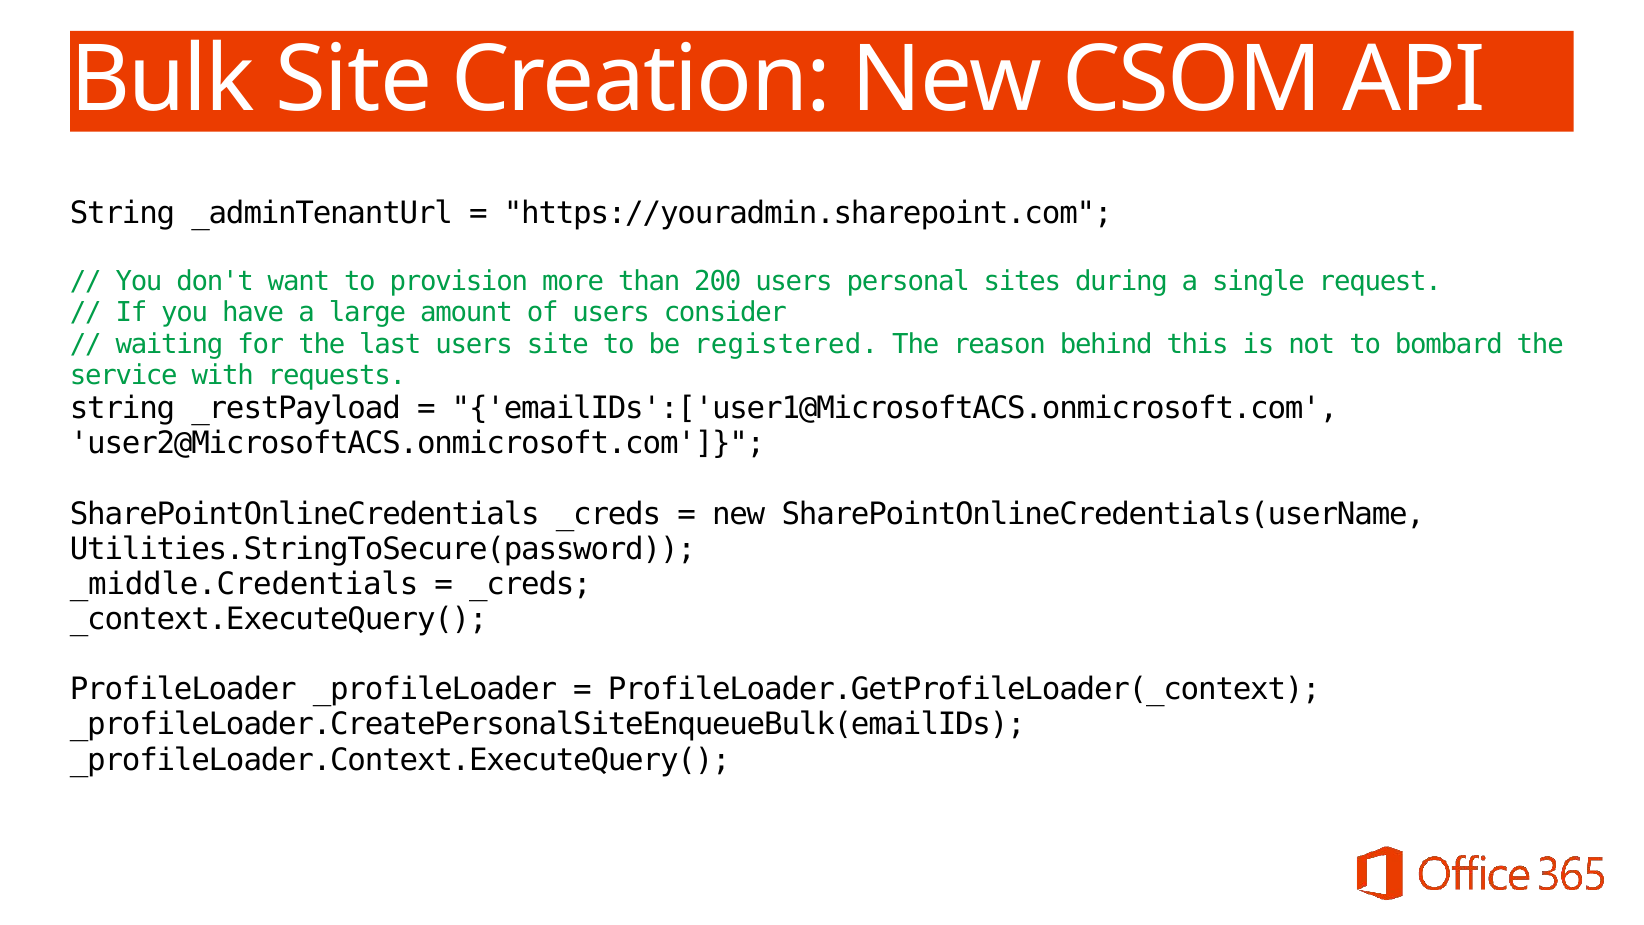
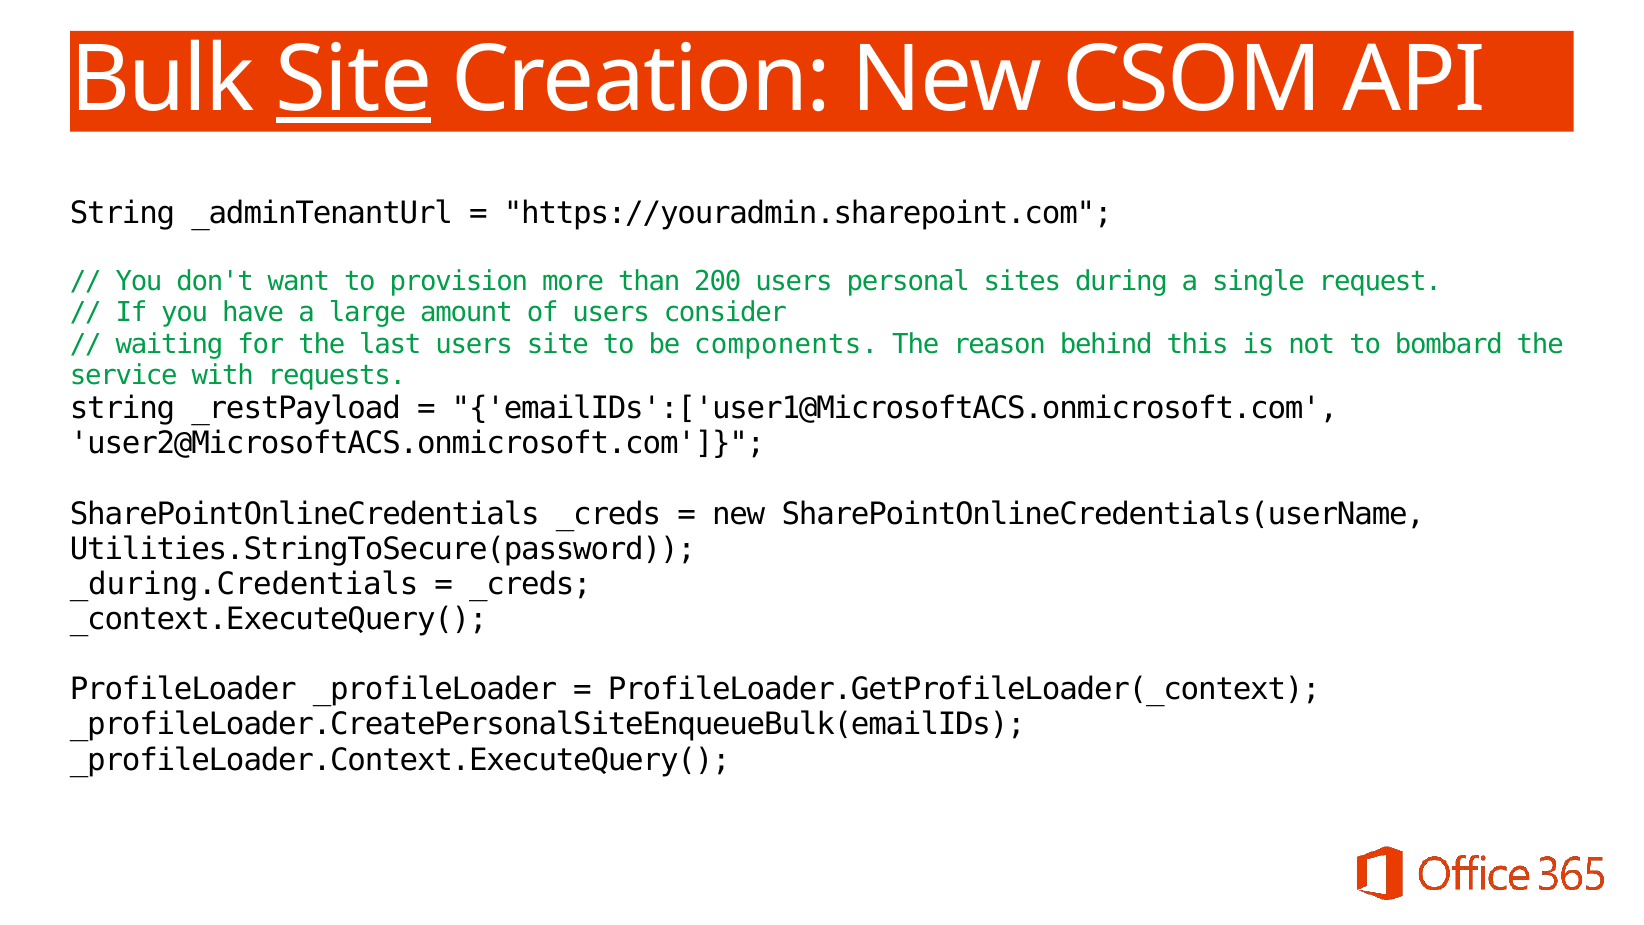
Site at (354, 80) underline: none -> present
registered: registered -> components
_middle.Credentials: _middle.Credentials -> _during.Credentials
